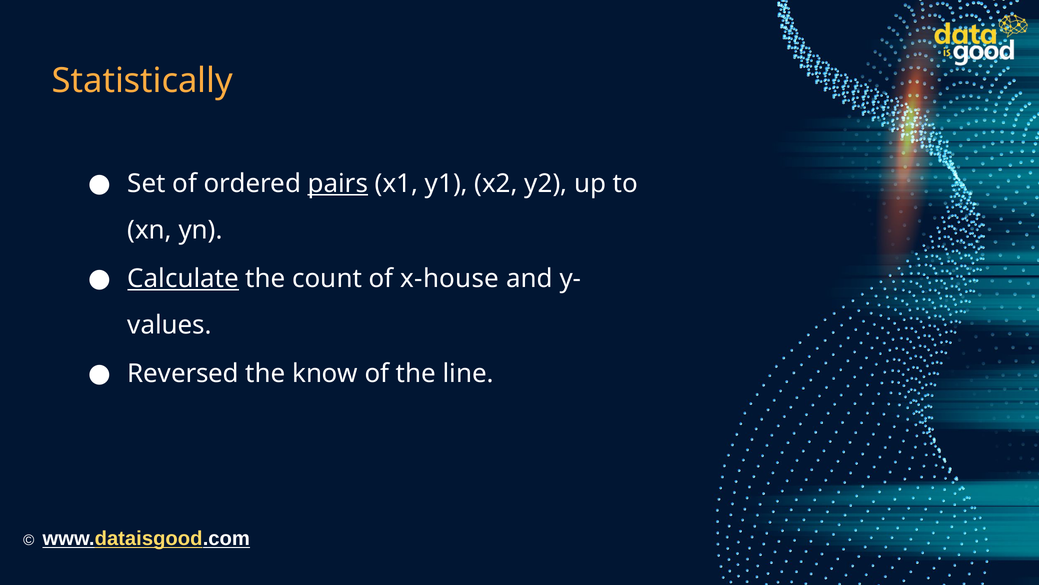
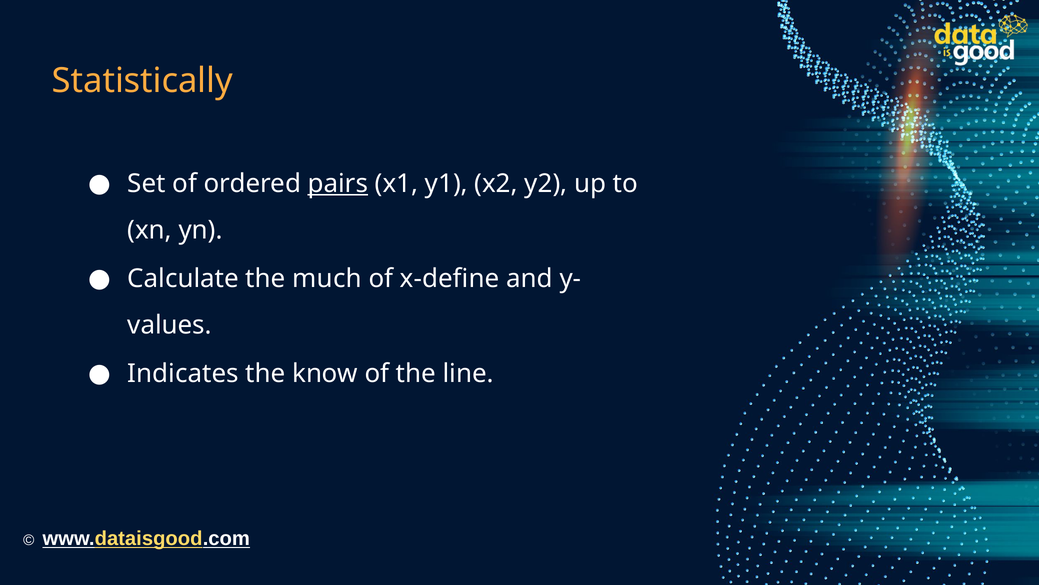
Calculate underline: present -> none
count: count -> much
x-house: x-house -> x-define
Reversed: Reversed -> Indicates
